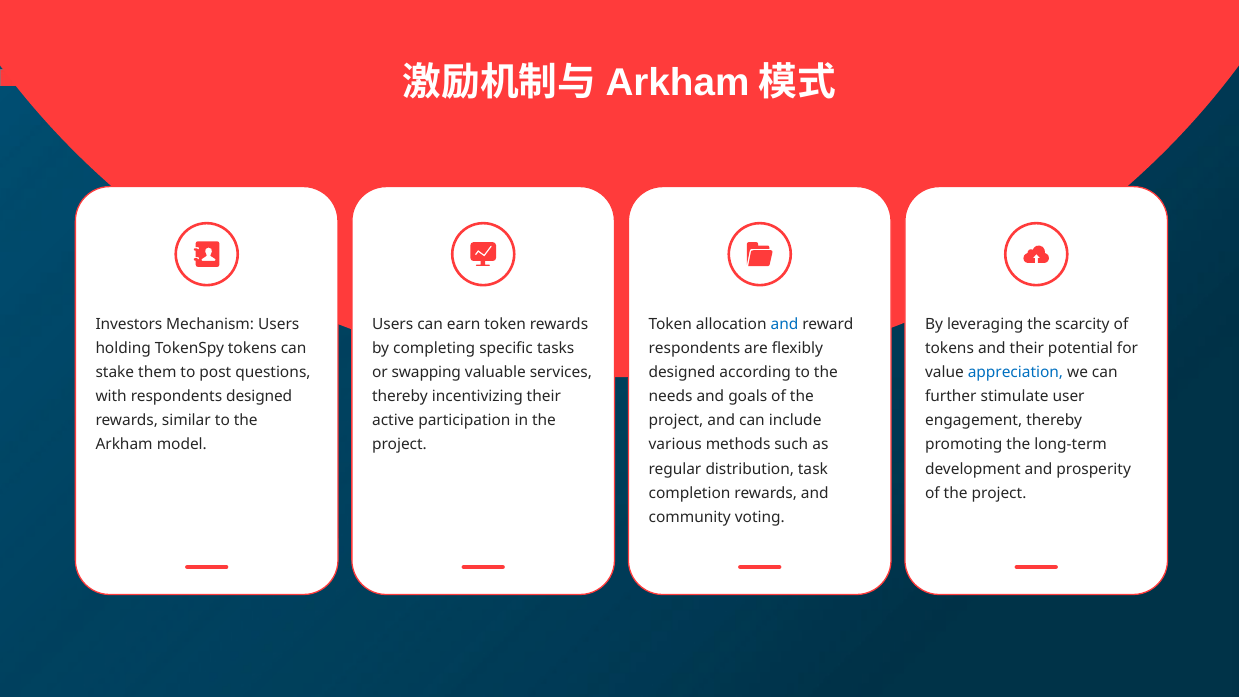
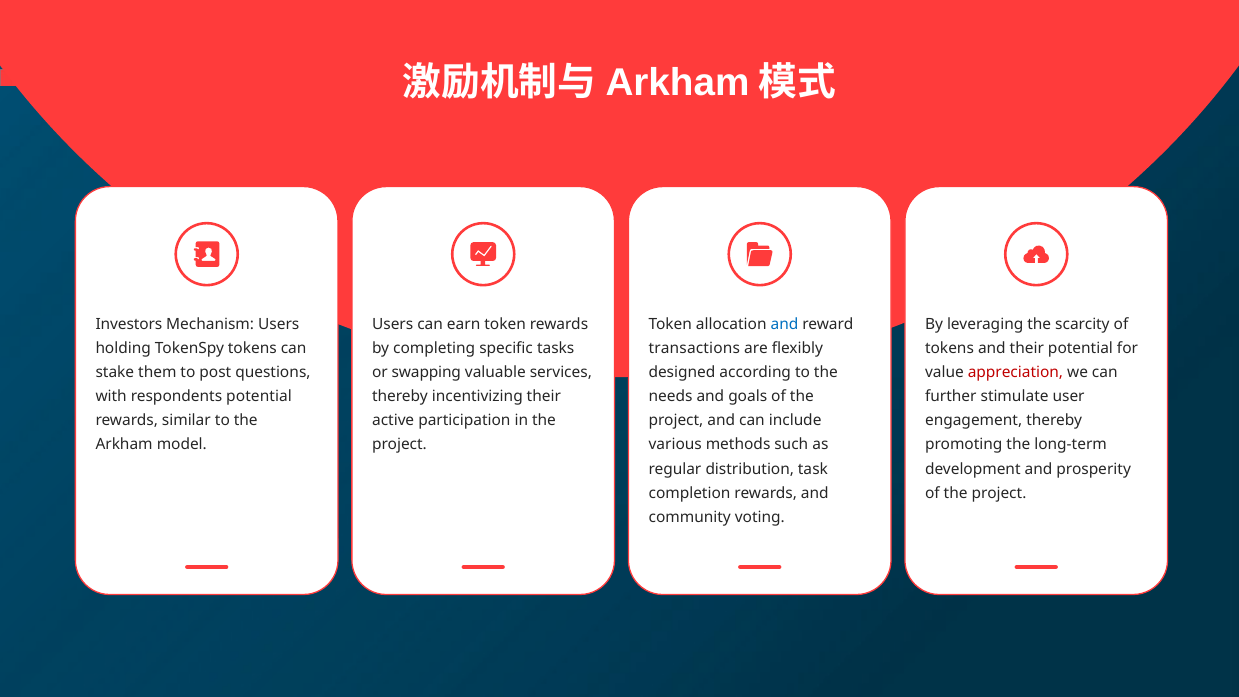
respondents at (694, 348): respondents -> transactions
appreciation colour: blue -> red
respondents designed: designed -> potential
